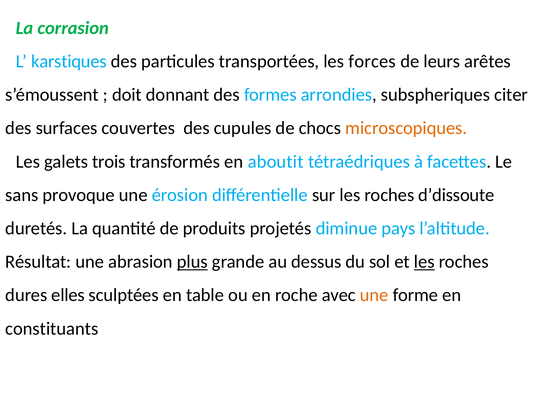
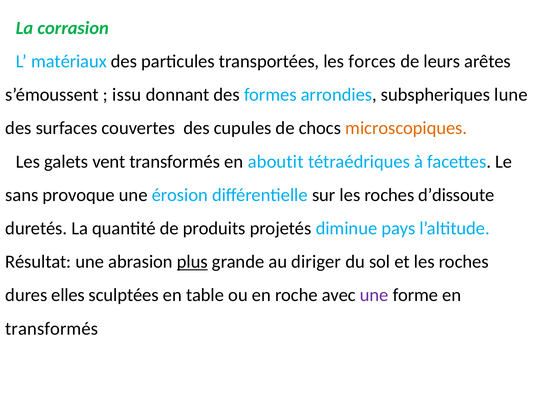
karstiques: karstiques -> matériaux
doit: doit -> issu
citer: citer -> lune
trois: trois -> vent
dessus: dessus -> diriger
les at (424, 261) underline: present -> none
une at (374, 295) colour: orange -> purple
constituants at (52, 328): constituants -> transformés
